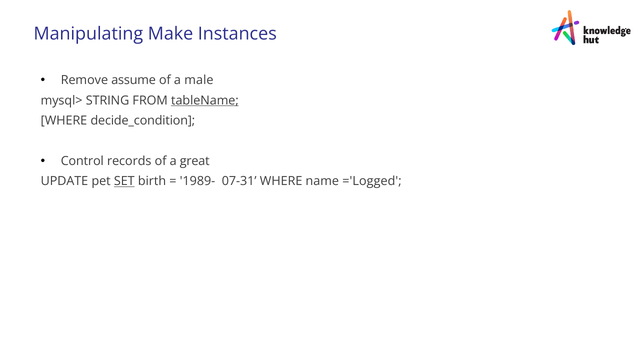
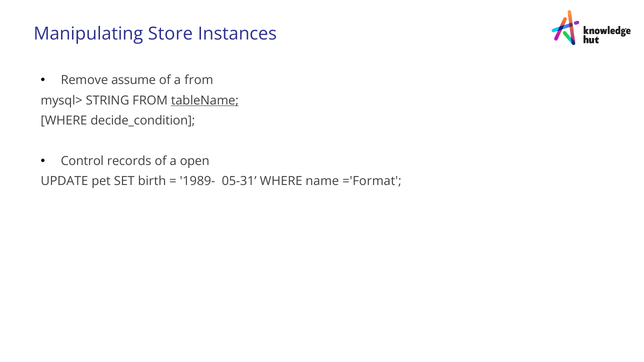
Make: Make -> Store
a male: male -> from
great: great -> open
SET underline: present -> none
07-31: 07-31 -> 05-31
='Logged: ='Logged -> ='Format
